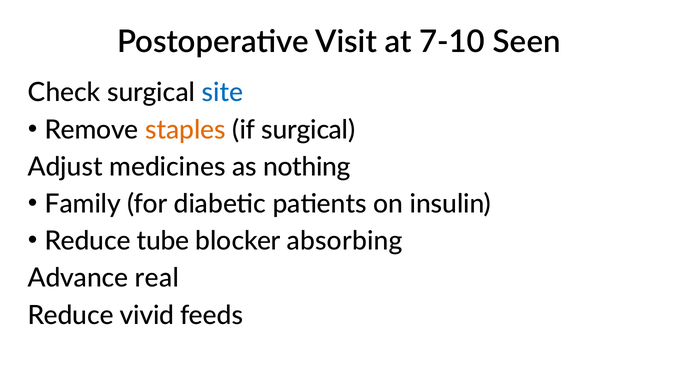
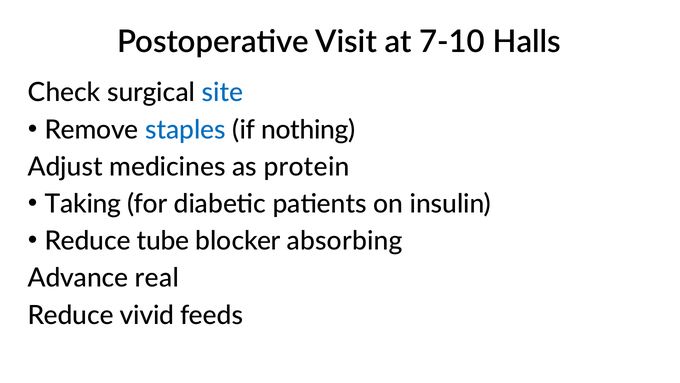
Seen: Seen -> Halls
staples colour: orange -> blue
if surgical: surgical -> nothing
nothing: nothing -> protein
Family: Family -> Taking
